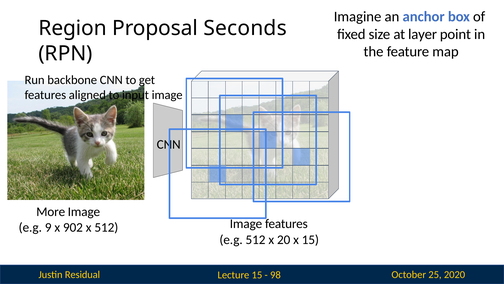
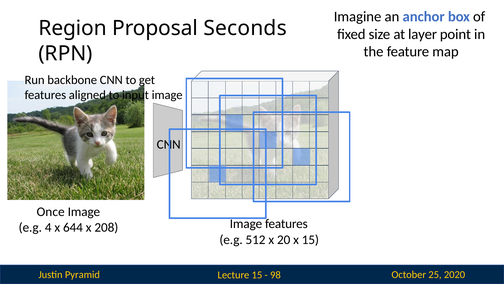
More: More -> Once
9: 9 -> 4
902: 902 -> 644
x 512: 512 -> 208
Residual: Residual -> Pyramid
